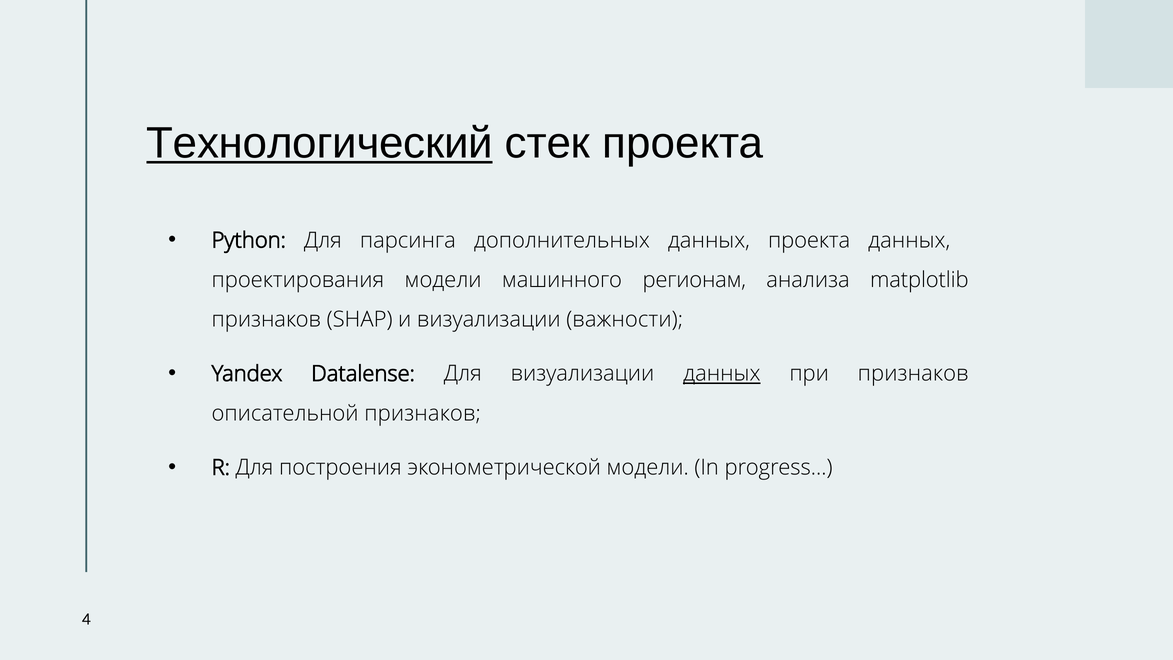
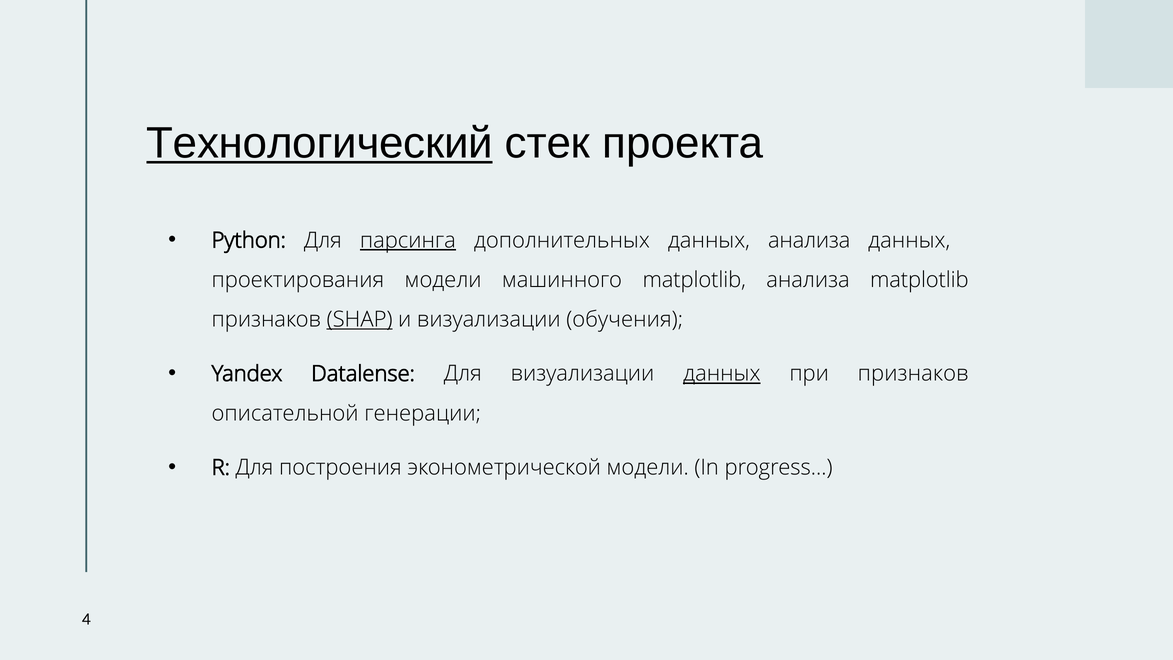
парсинга underline: none -> present
данных проекта: проекта -> анализа
машинного регионам: регионам -> matplotlib
SHAP underline: none -> present
важности: важности -> обучения
описательной признаков: признаков -> генерации
